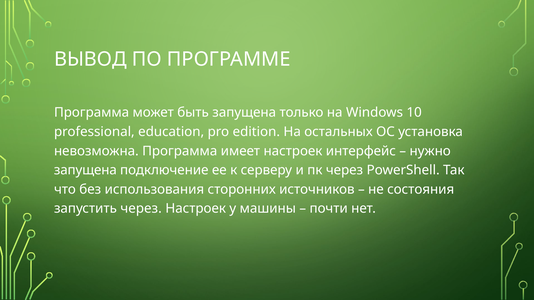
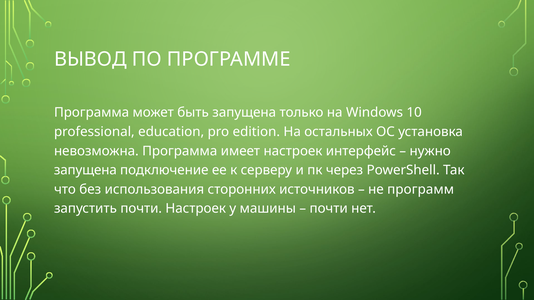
состояния: состояния -> программ
запустить через: через -> почти
